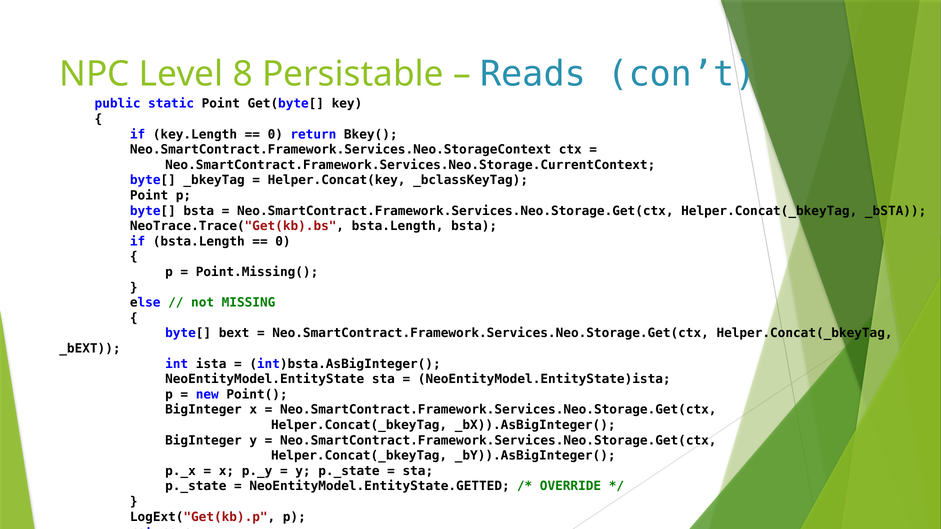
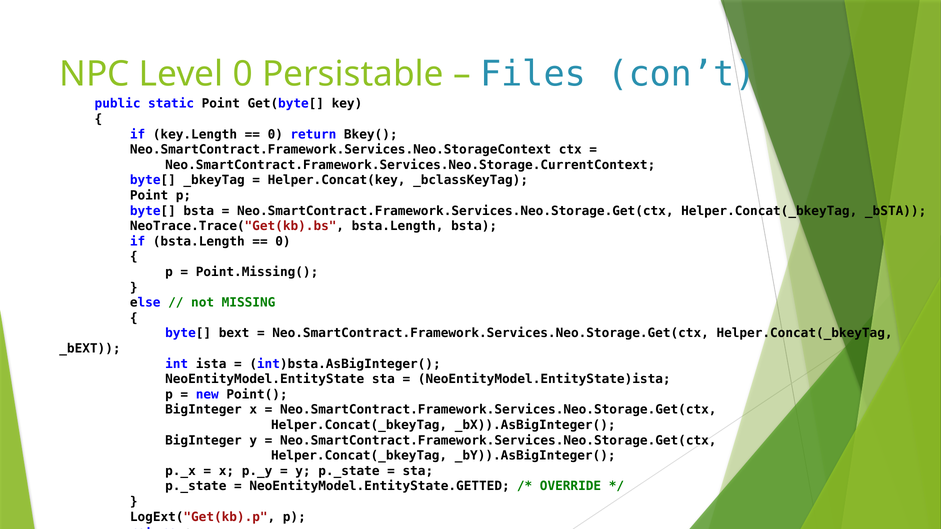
Level 8: 8 -> 0
Reads: Reads -> Files
